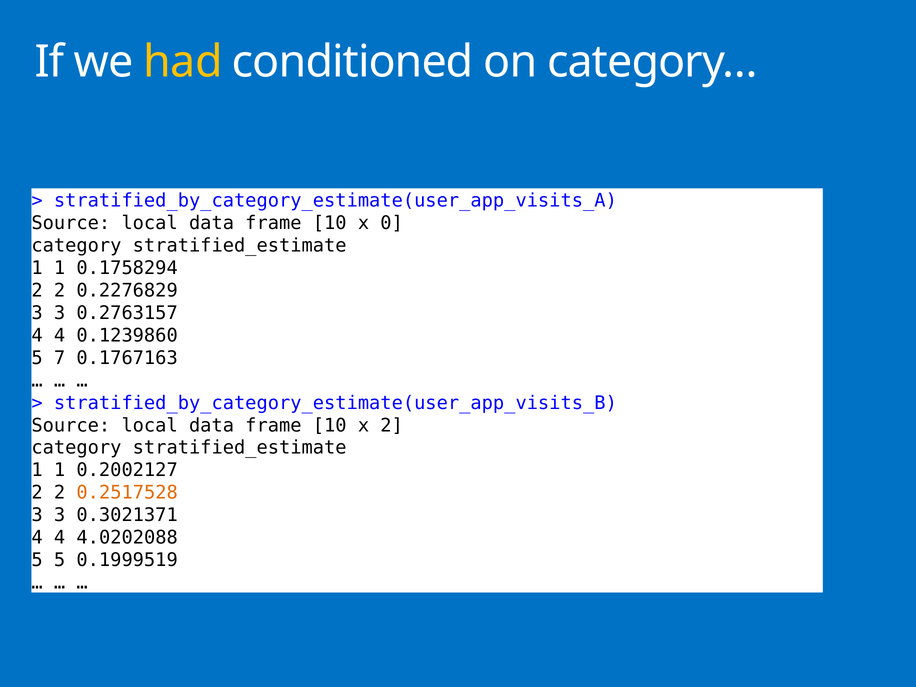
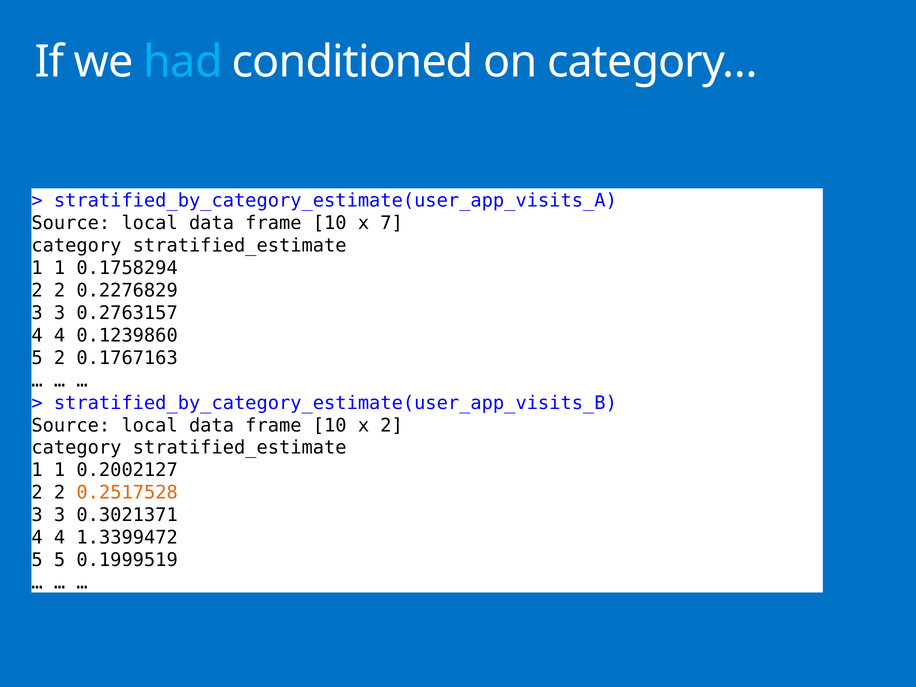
had colour: yellow -> light blue
0: 0 -> 7
5 7: 7 -> 2
4.0202088: 4.0202088 -> 1.3399472
